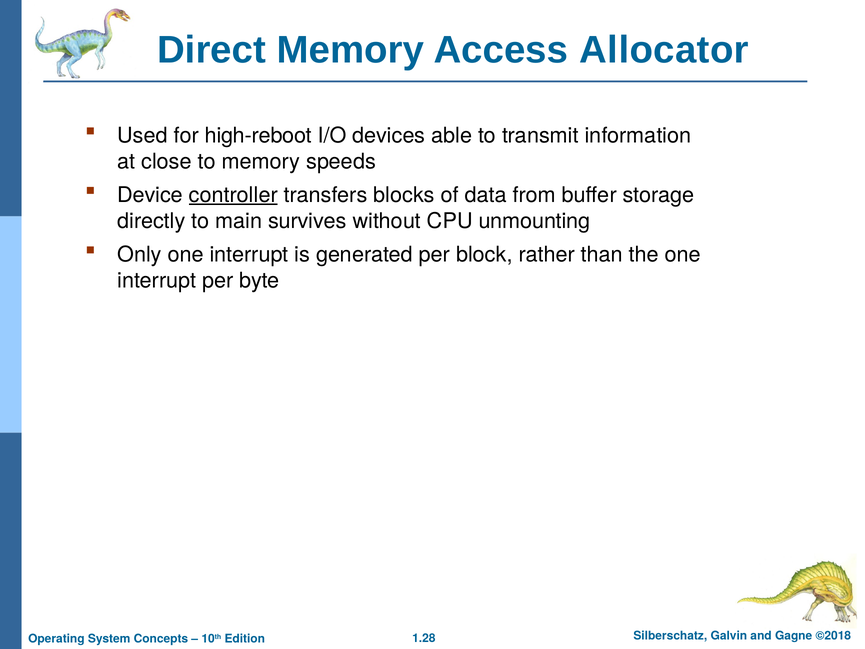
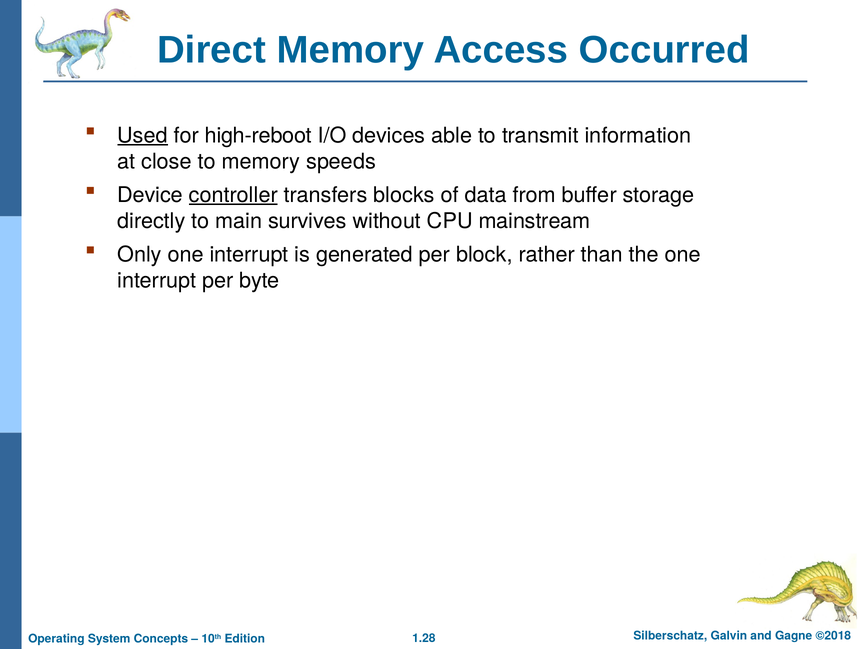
Allocator: Allocator -> Occurred
Used underline: none -> present
unmounting: unmounting -> mainstream
